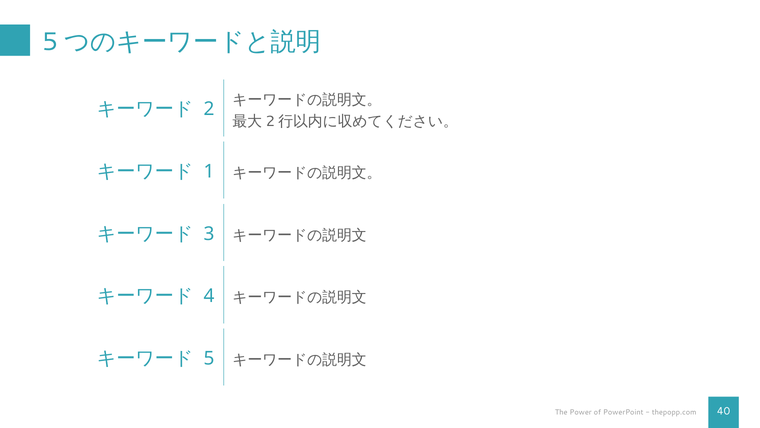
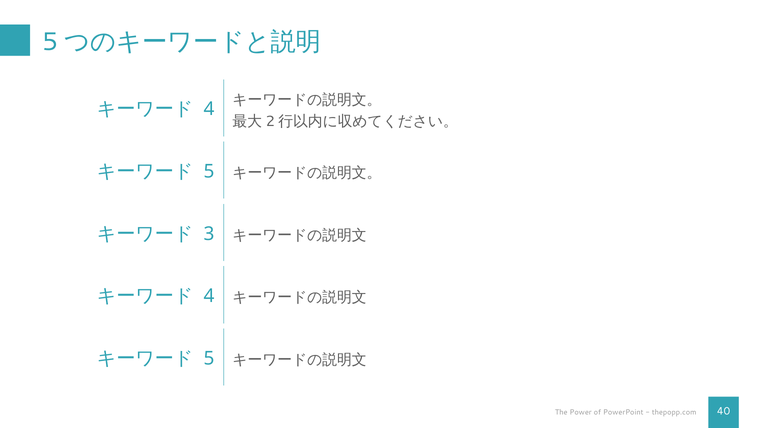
2 at (209, 109): 2 -> 4
1 at (209, 171): 1 -> 5
